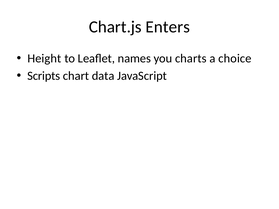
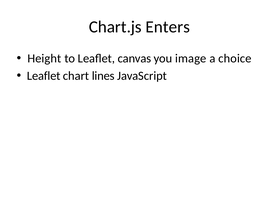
names: names -> canvas
charts: charts -> image
Scripts at (44, 76): Scripts -> Leaflet
data: data -> lines
